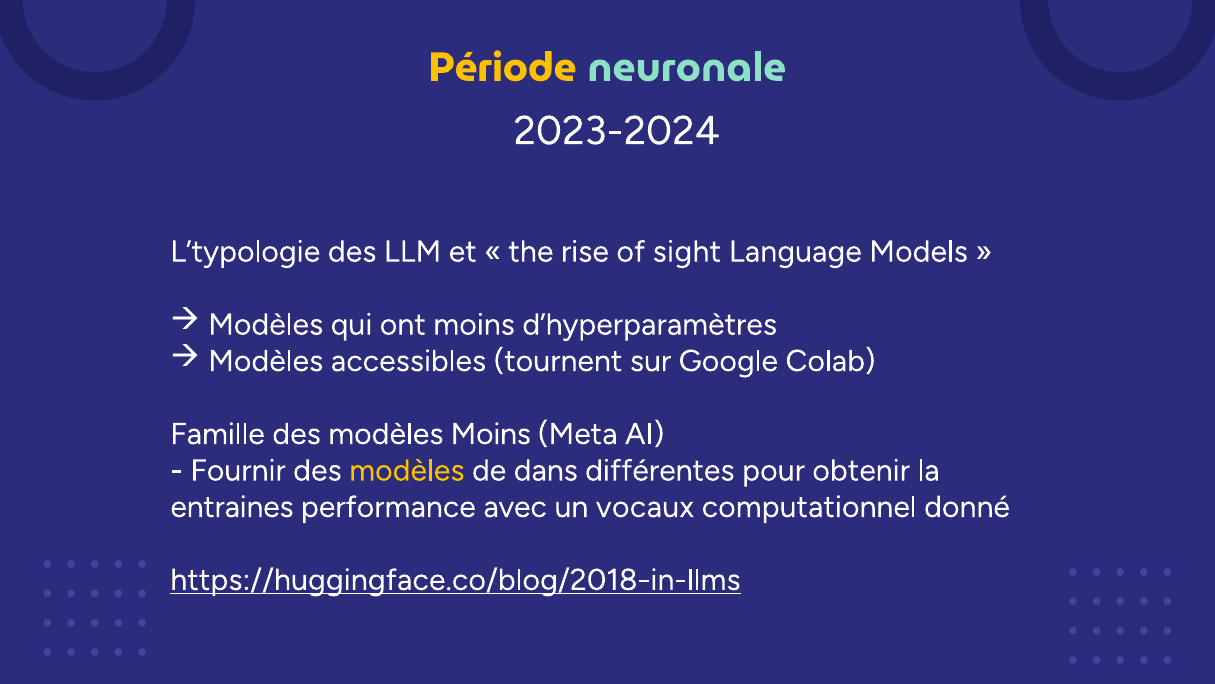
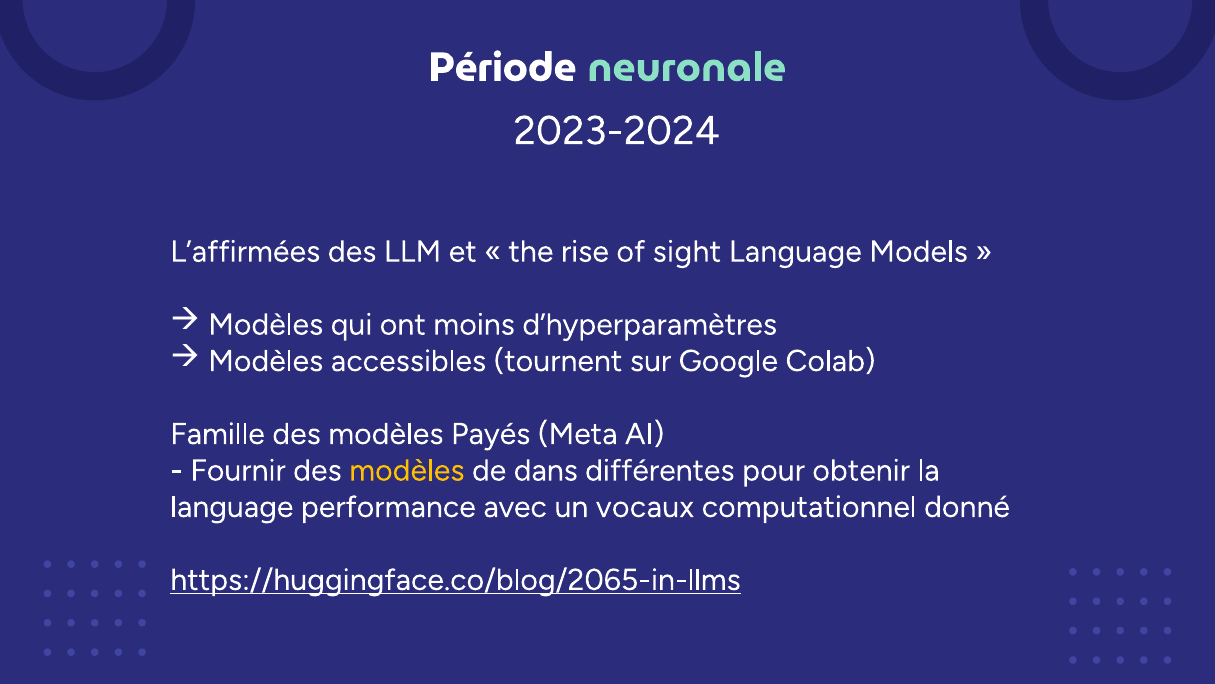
Période colour: yellow -> white
L’typologie: L’typologie -> L’affirmées
modèles Moins: Moins -> Payés
entraines at (232, 507): entraines -> language
https://huggingface.co/blog/2018-in-llms: https://huggingface.co/blog/2018-in-llms -> https://huggingface.co/blog/2065-in-llms
